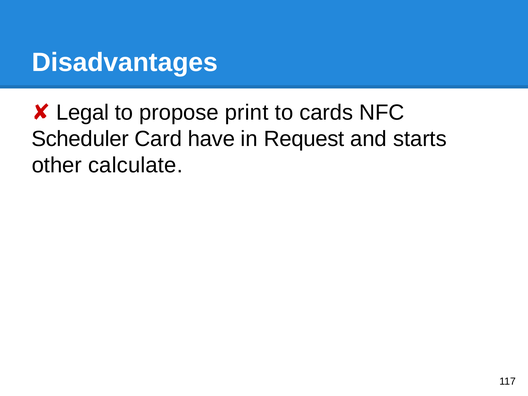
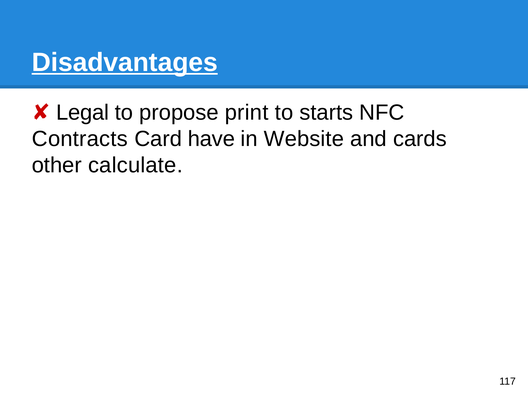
Disadvantages underline: none -> present
cards: cards -> starts
Scheduler: Scheduler -> Contracts
Request: Request -> Website
starts: starts -> cards
